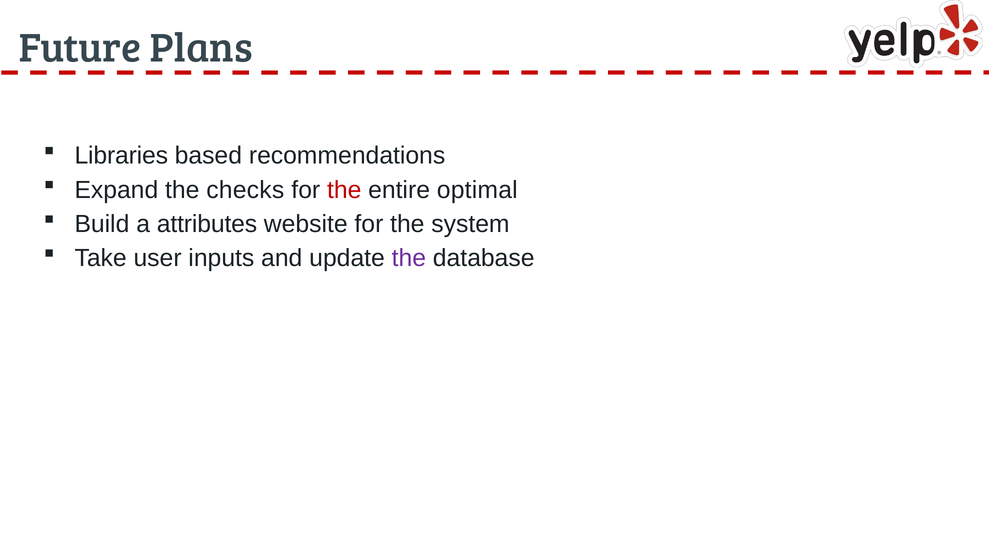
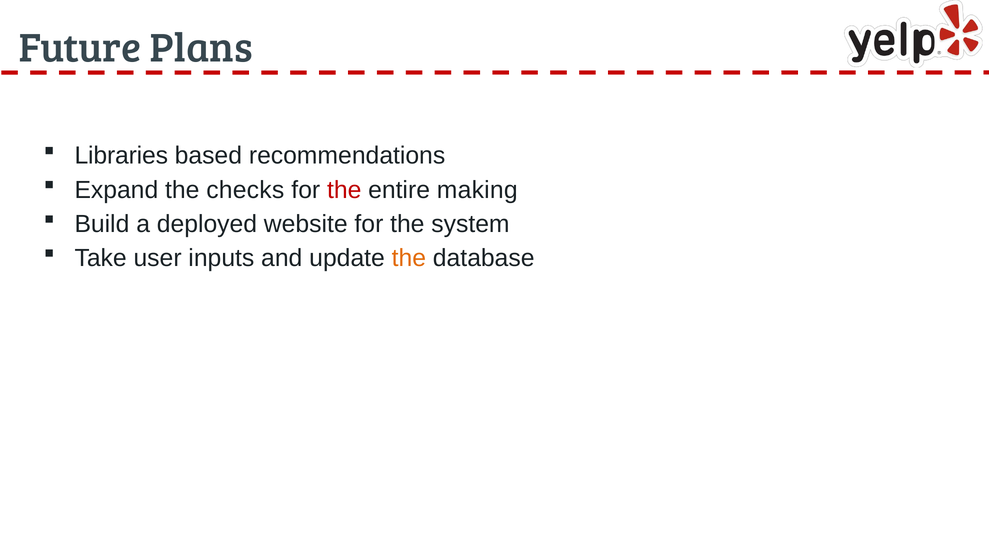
optimal: optimal -> making
attributes: attributes -> deployed
the at (409, 258) colour: purple -> orange
